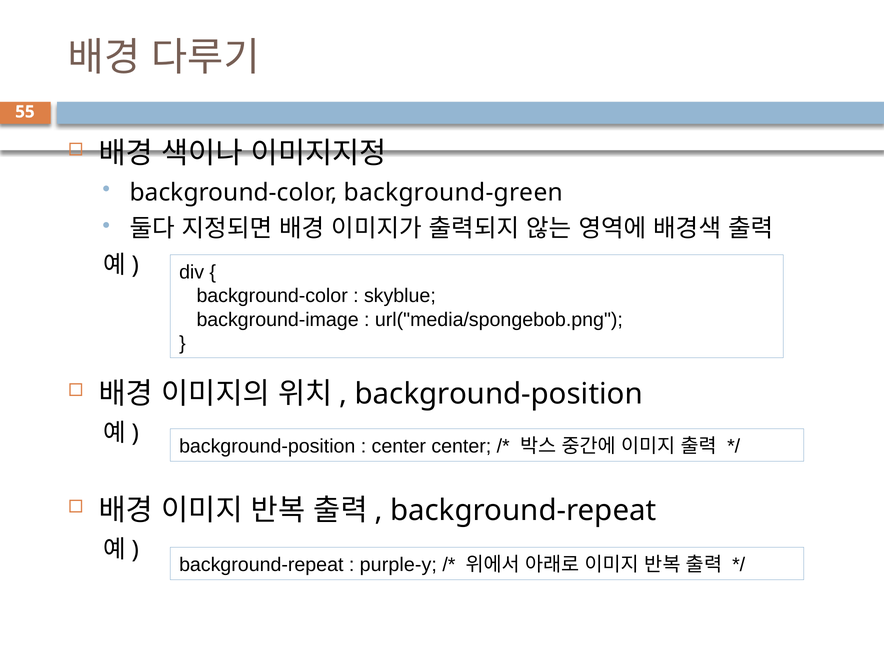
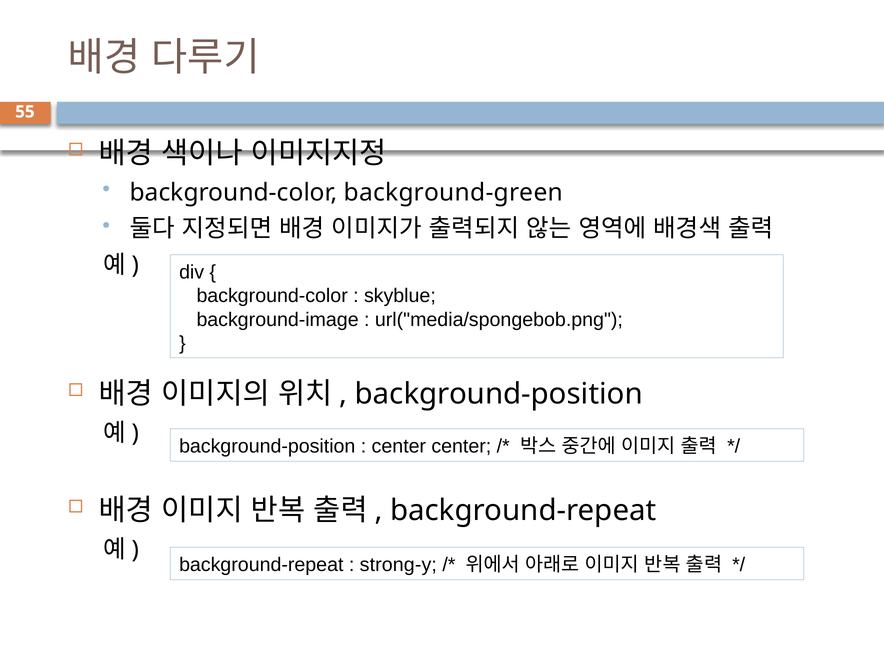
purple-y: purple-y -> strong-y
